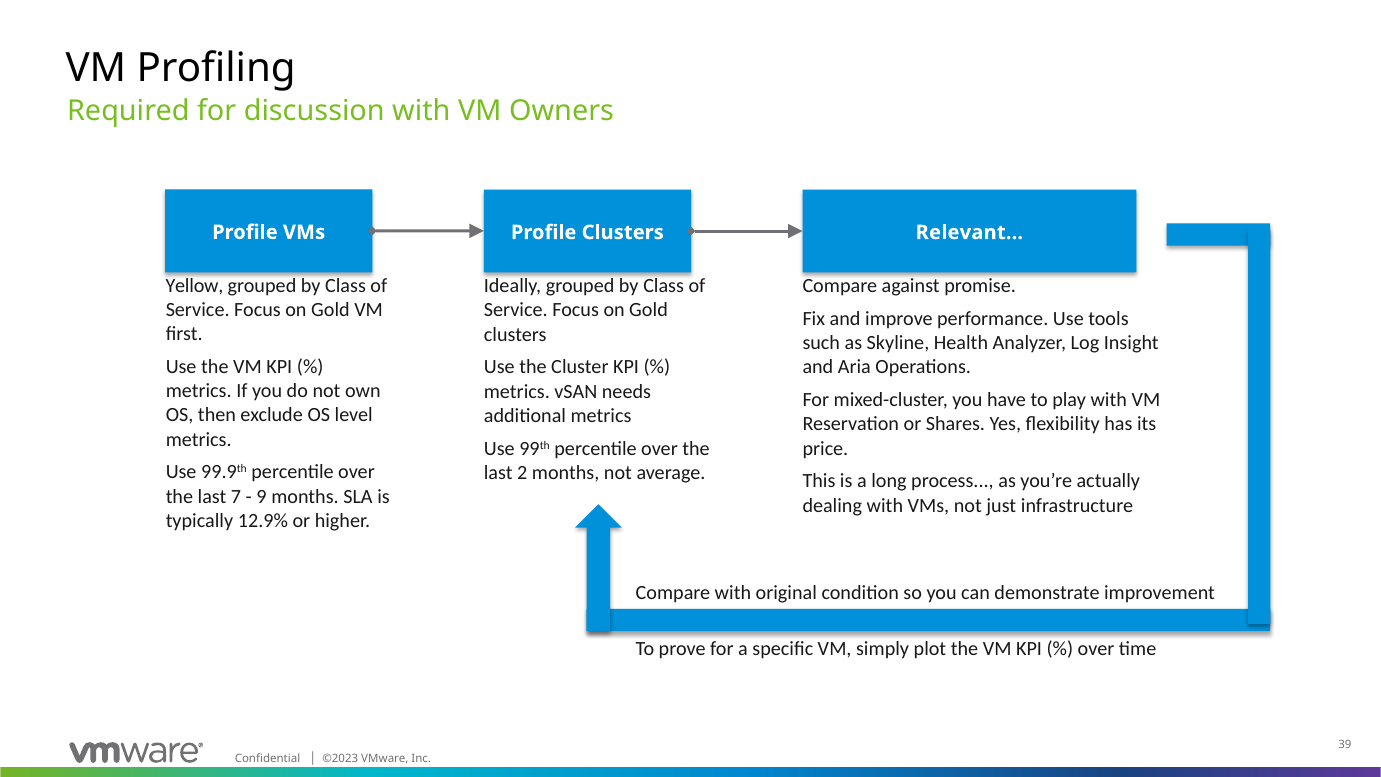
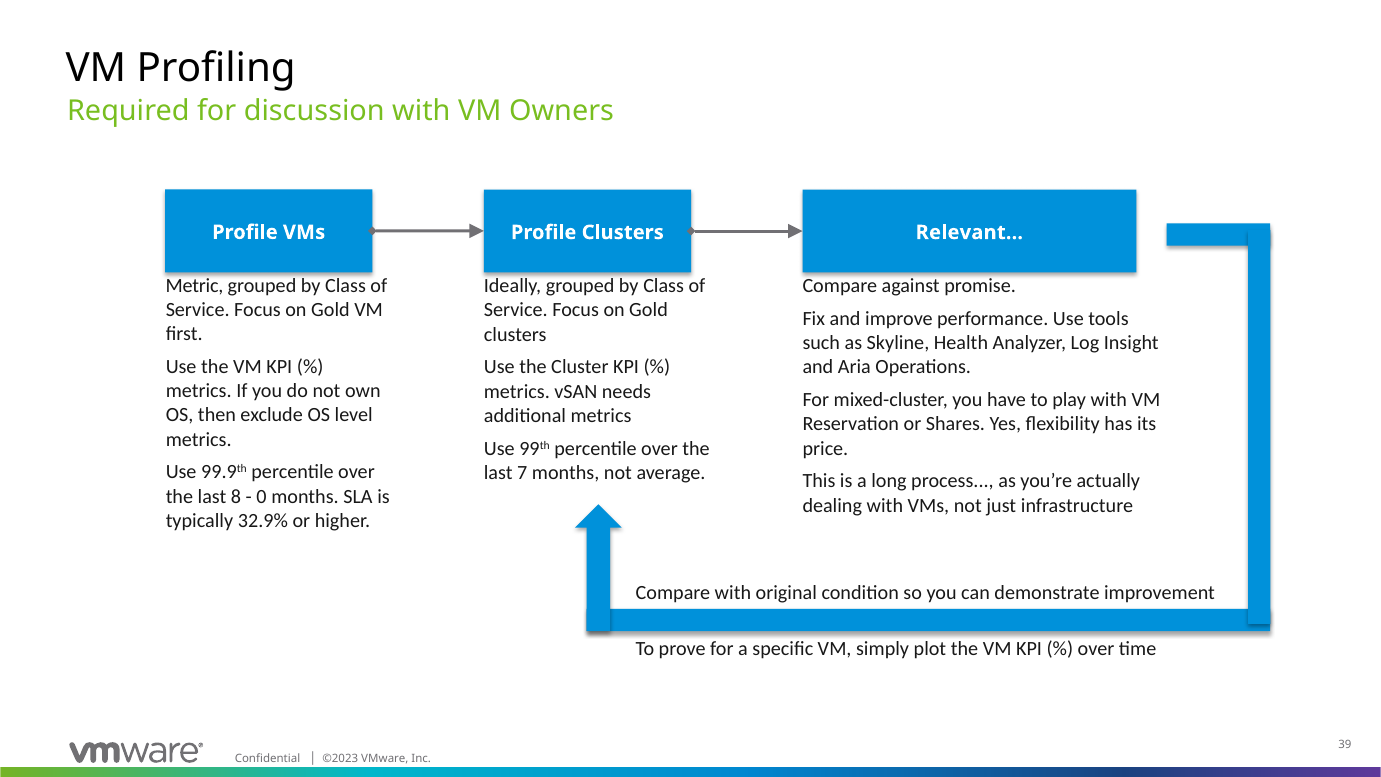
Yellow: Yellow -> Metric
2: 2 -> 7
7: 7 -> 8
9: 9 -> 0
12.9%: 12.9% -> 32.9%
